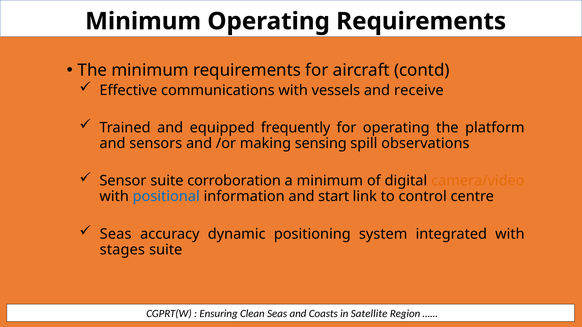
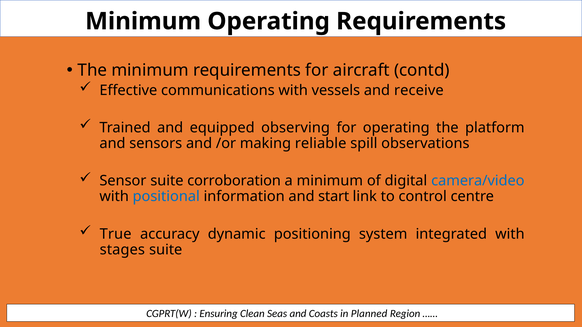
frequently: frequently -> observing
sensing: sensing -> reliable
camera/video colour: orange -> blue
Seas at (116, 234): Seas -> True
Satellite: Satellite -> Planned
